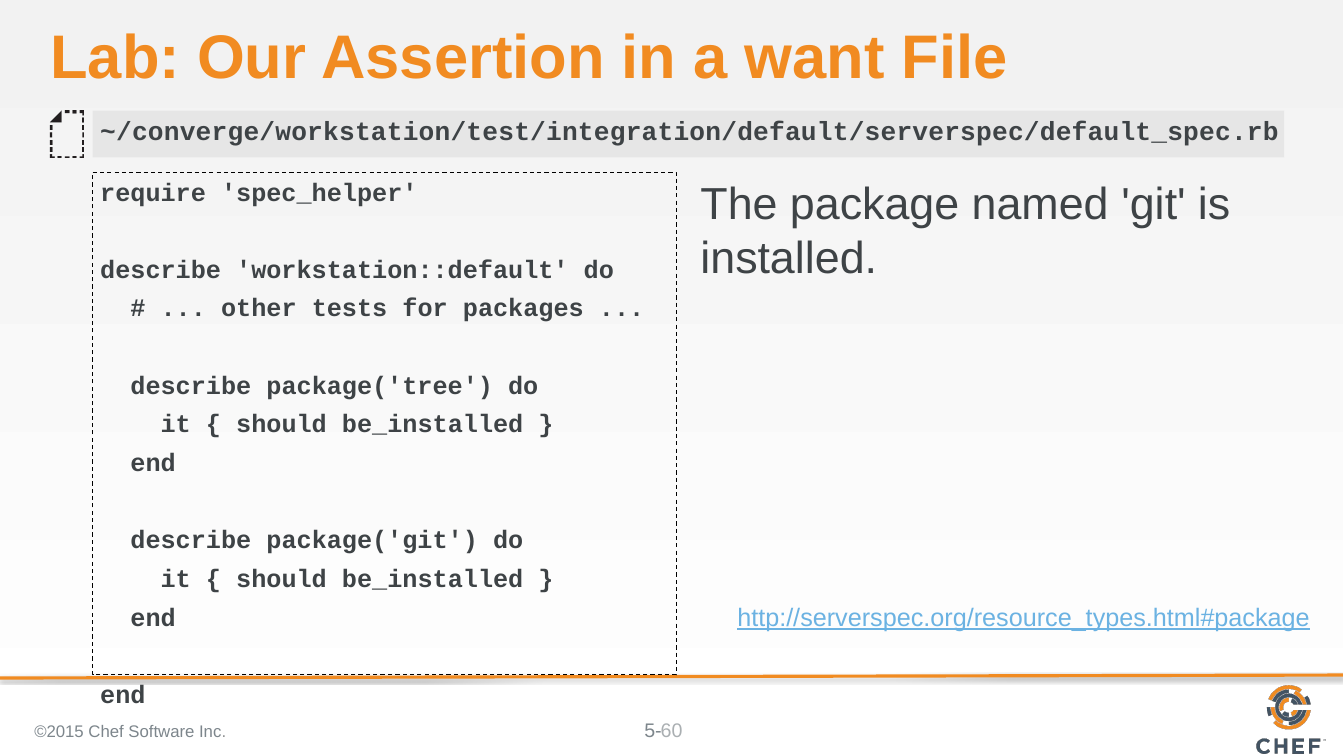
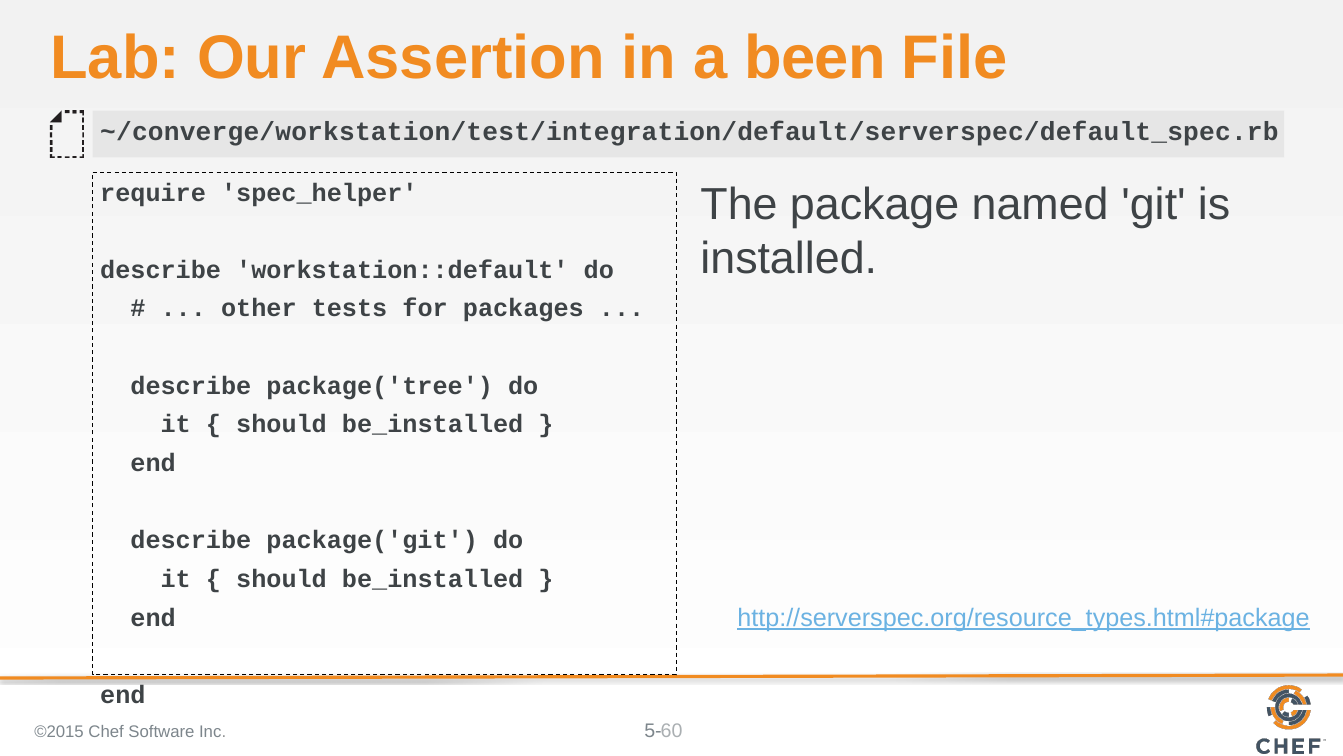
want: want -> been
